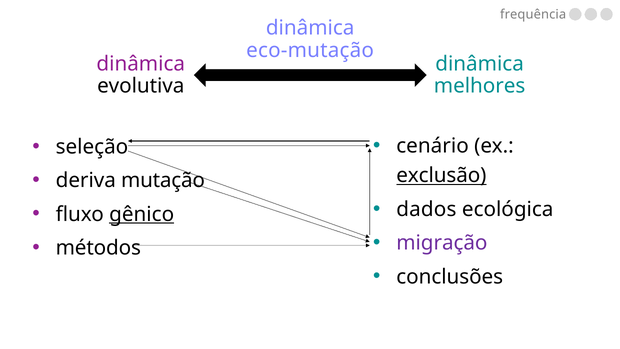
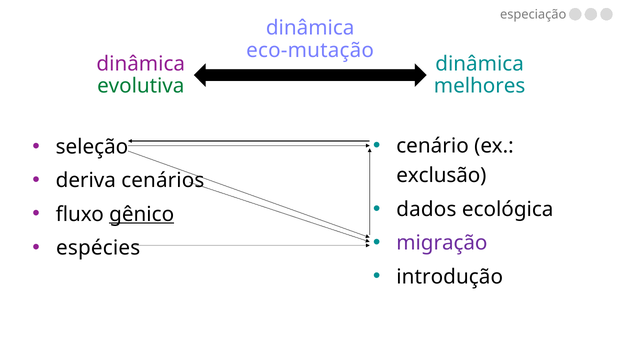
frequência: frequência -> especiação
evolutiva colour: black -> green
mutação: mutação -> cenários
exclusão underline: present -> none
métodos: métodos -> espécies
conclusões: conclusões -> introdução
